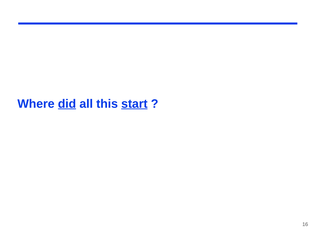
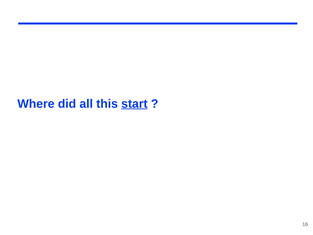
did underline: present -> none
